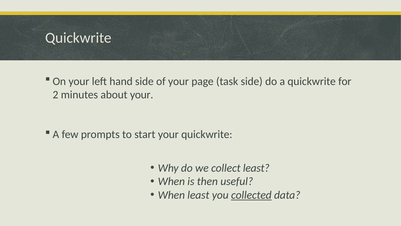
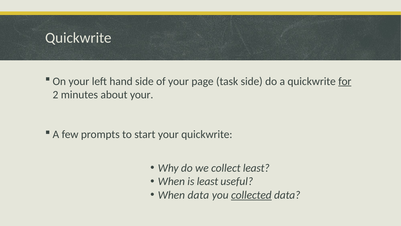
for underline: none -> present
is then: then -> least
When least: least -> data
